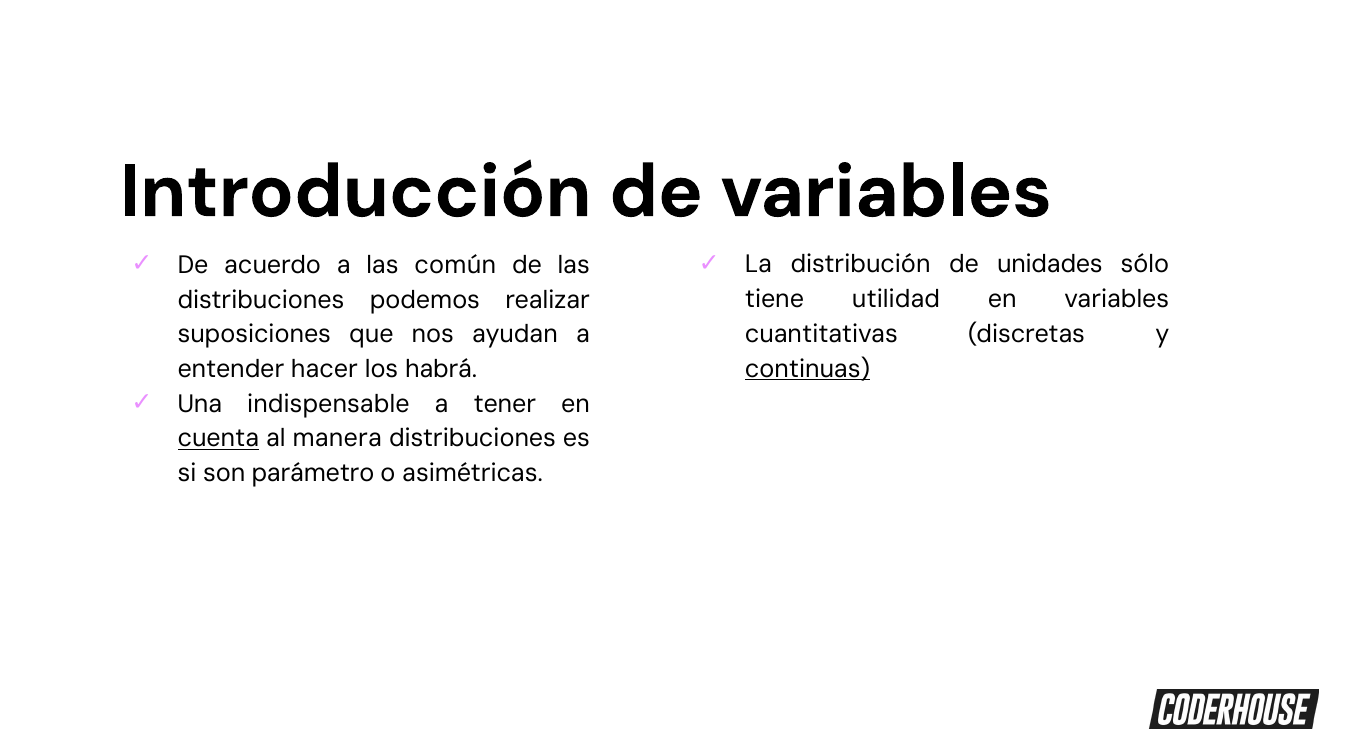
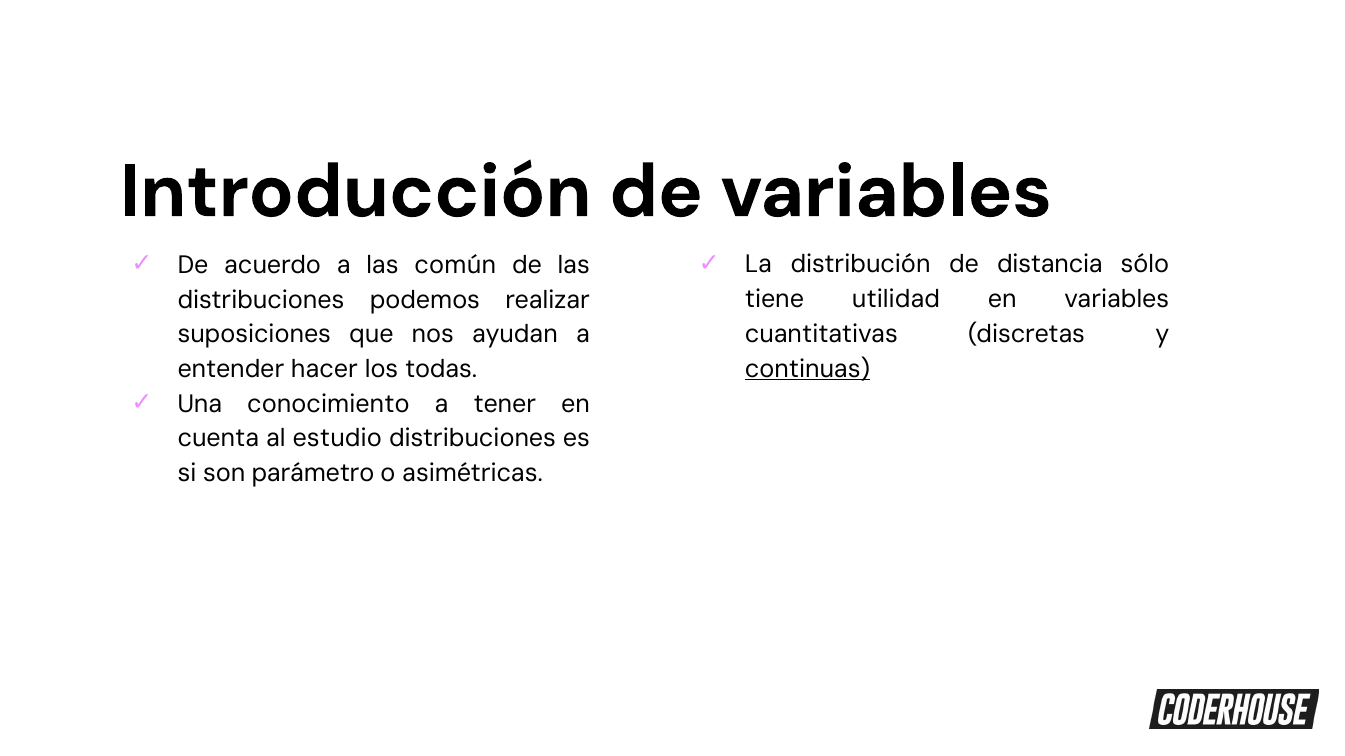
unidades: unidades -> distancia
habrá: habrá -> todas
indispensable: indispensable -> conocimiento
cuenta underline: present -> none
manera: manera -> estudio
